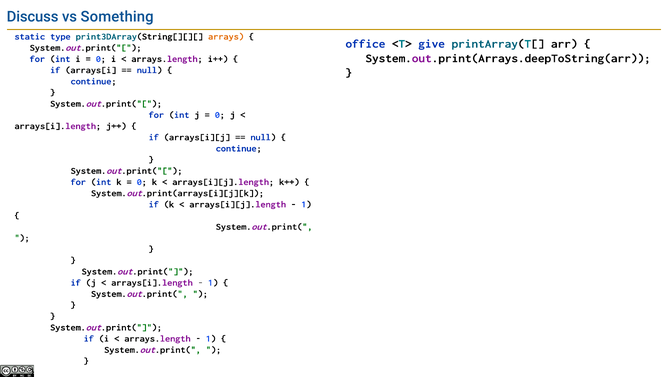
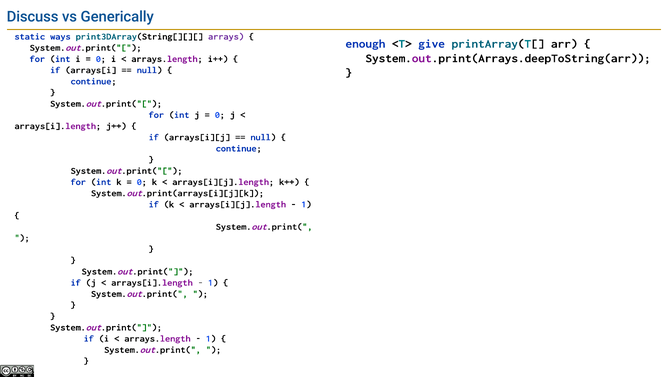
Something: Something -> Generically
type: type -> ways
arrays colour: orange -> purple
office: office -> enough
